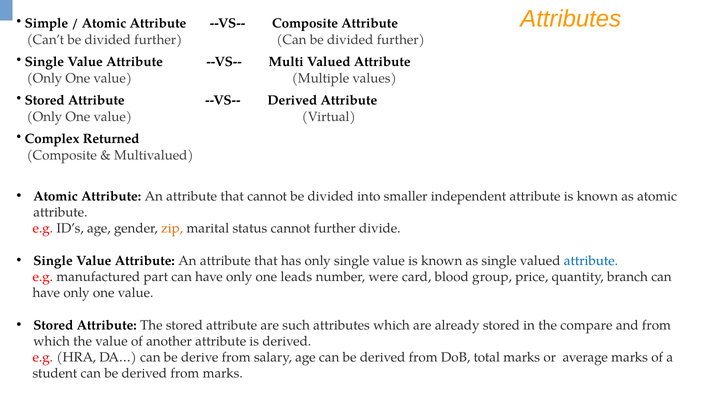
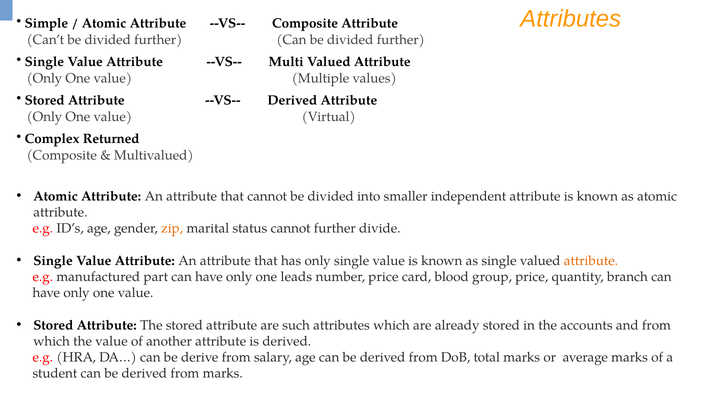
attribute at (591, 261) colour: blue -> orange
number were: were -> price
compare: compare -> accounts
